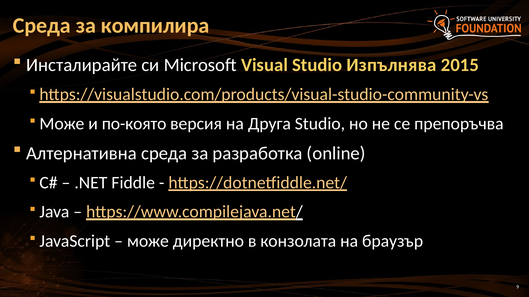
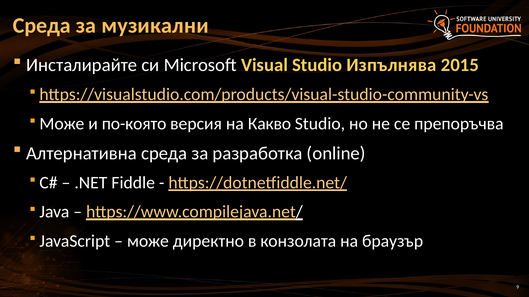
компилира: компилира -> музикални
Друга: Друга -> Какво
